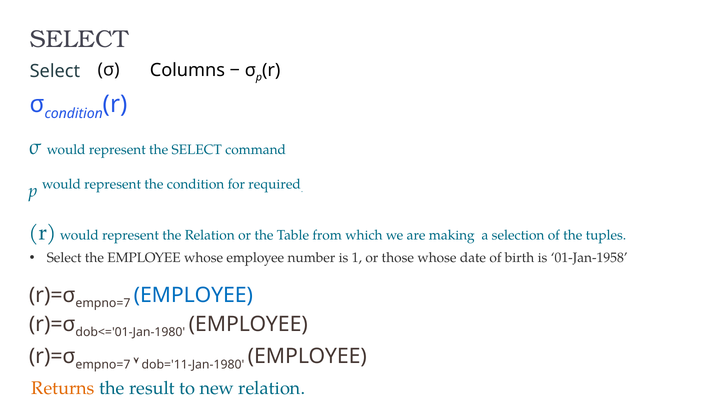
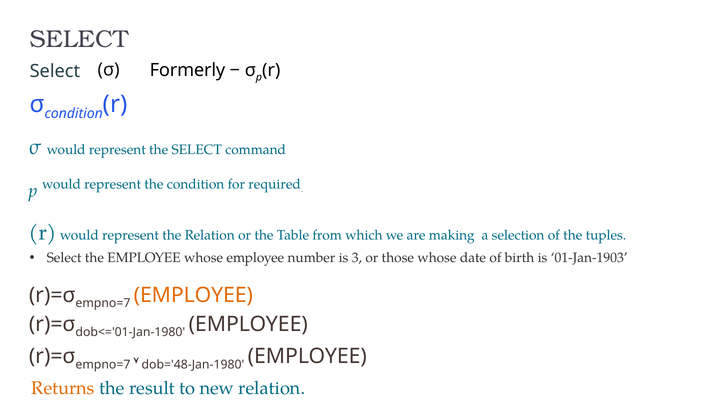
Columns: Columns -> Formerly
1: 1 -> 3
01-Jan-1958: 01-Jan-1958 -> 01-Jan-1903
EMPLOYEE at (193, 295) colour: blue -> orange
dob='11-Jan-1980: dob='11-Jan-1980 -> dob='48-Jan-1980
